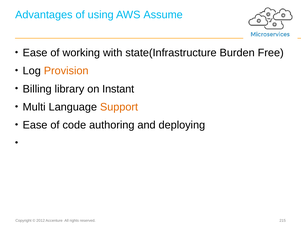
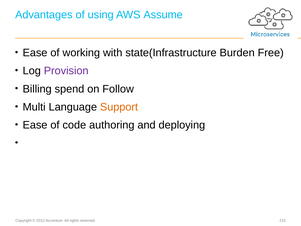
Provision colour: orange -> purple
library: library -> spend
Instant: Instant -> Follow
